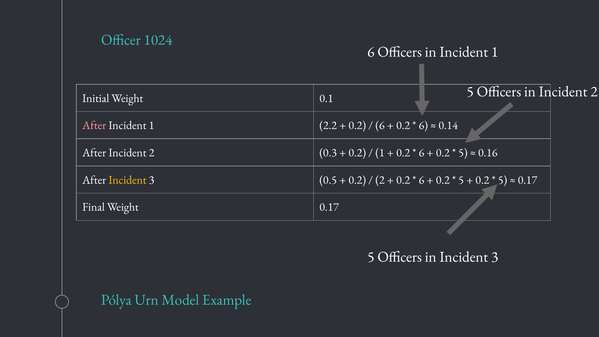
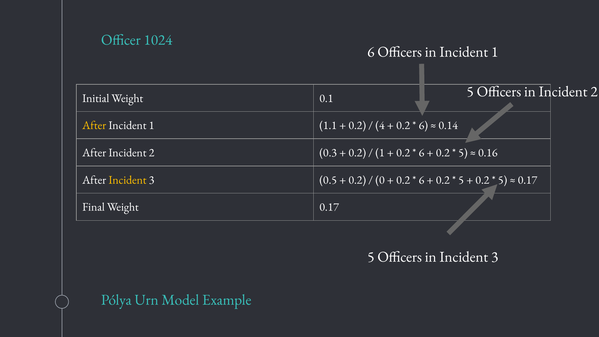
After at (94, 125) colour: pink -> yellow
2.2: 2.2 -> 1.1
6 at (380, 125): 6 -> 4
2 at (380, 180): 2 -> 0
